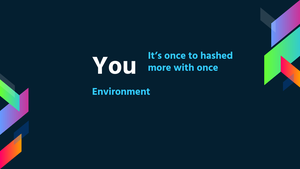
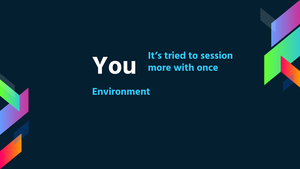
It’s once: once -> tried
hashed: hashed -> session
